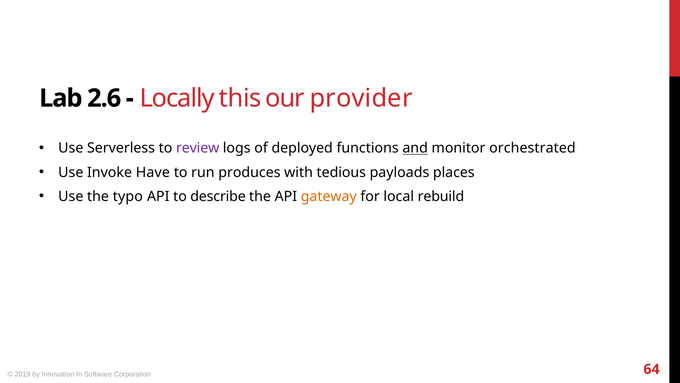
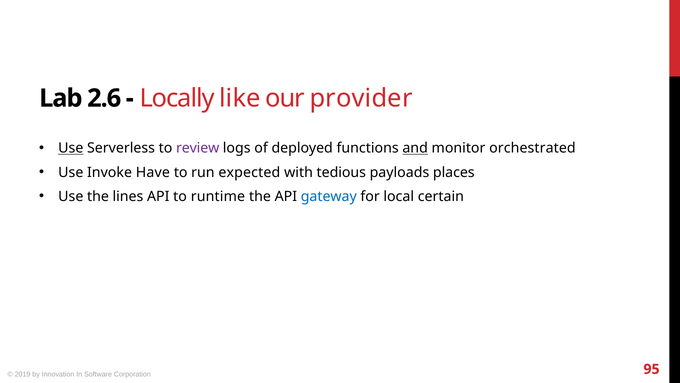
this: this -> like
Use at (71, 148) underline: none -> present
produces: produces -> expected
typo: typo -> lines
describe: describe -> runtime
gateway colour: orange -> blue
rebuild: rebuild -> certain
64: 64 -> 95
